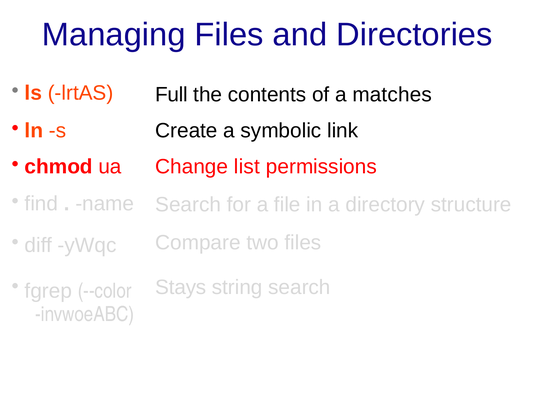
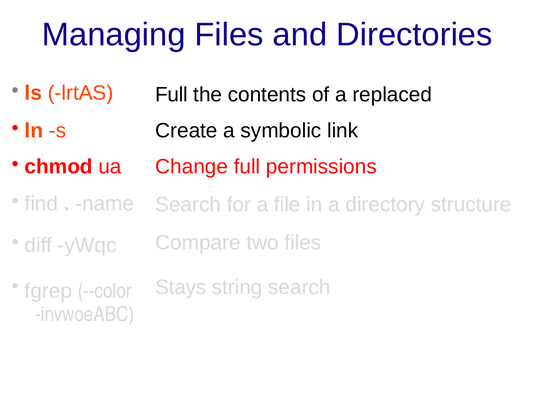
matches: matches -> replaced
Change list: list -> full
